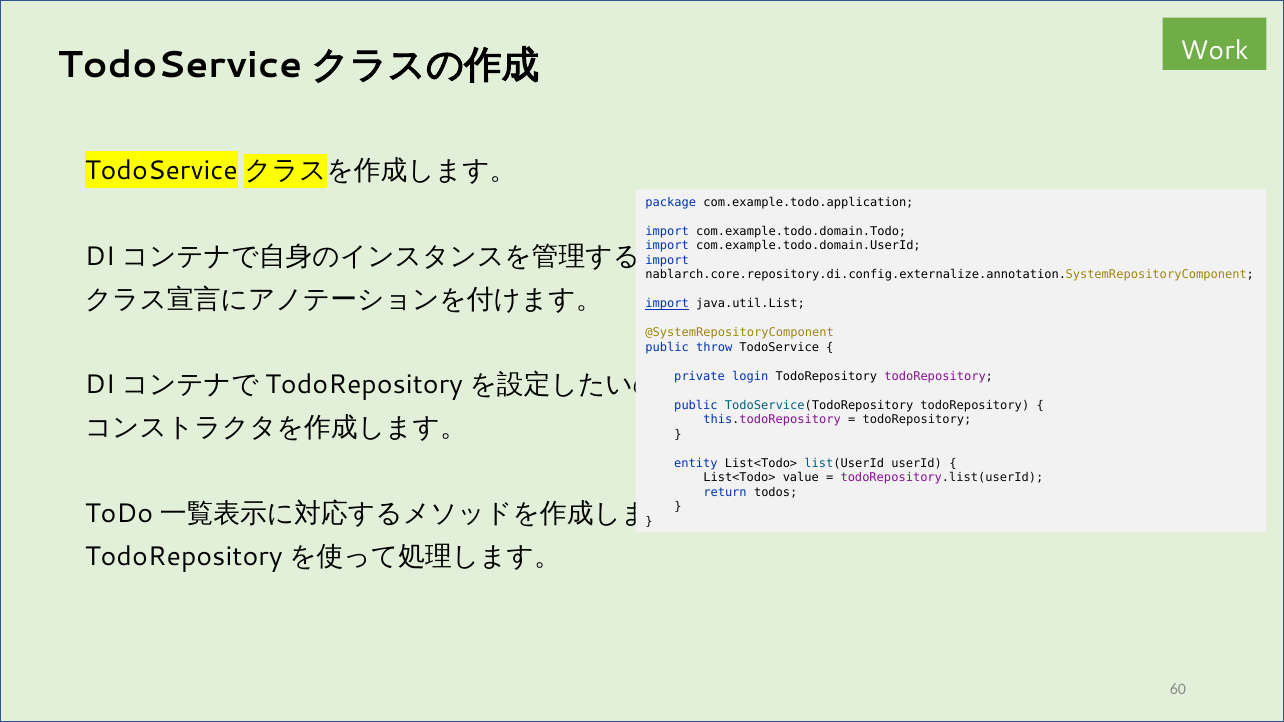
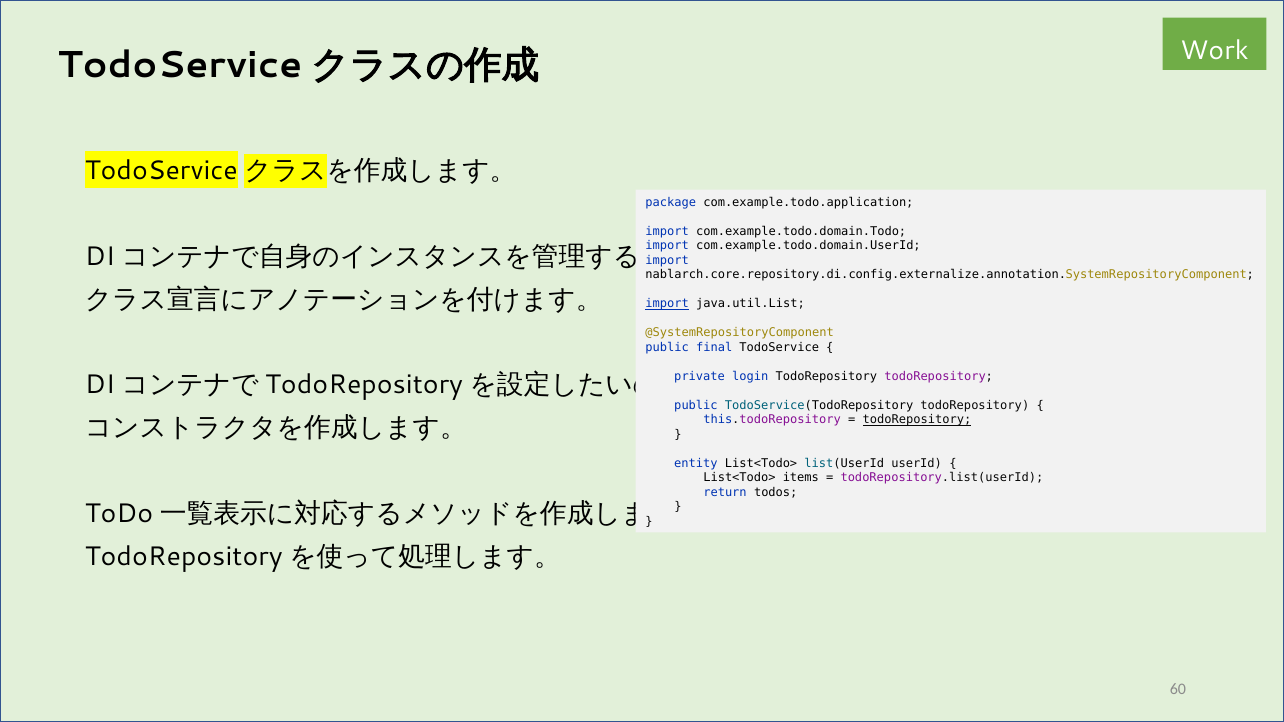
throw: throw -> final
todoRepository at (917, 420) underline: none -> present
value: value -> items
